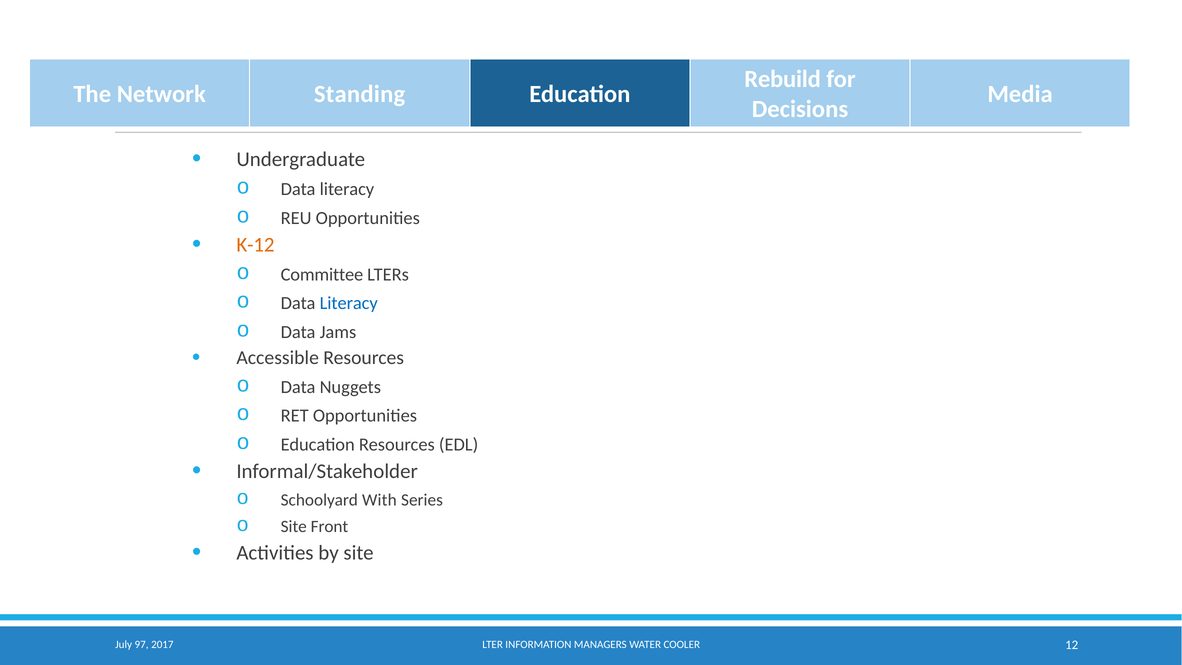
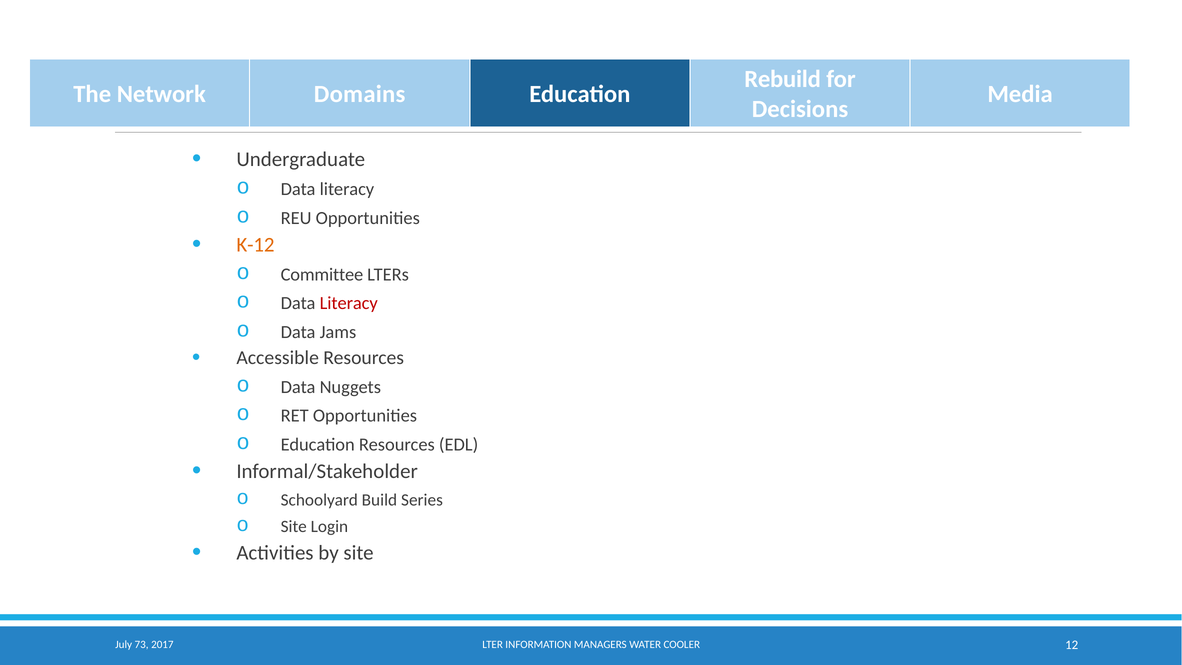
Standing: Standing -> Domains
Literacy at (349, 303) colour: blue -> red
With: With -> Build
Front: Front -> Login
97: 97 -> 73
